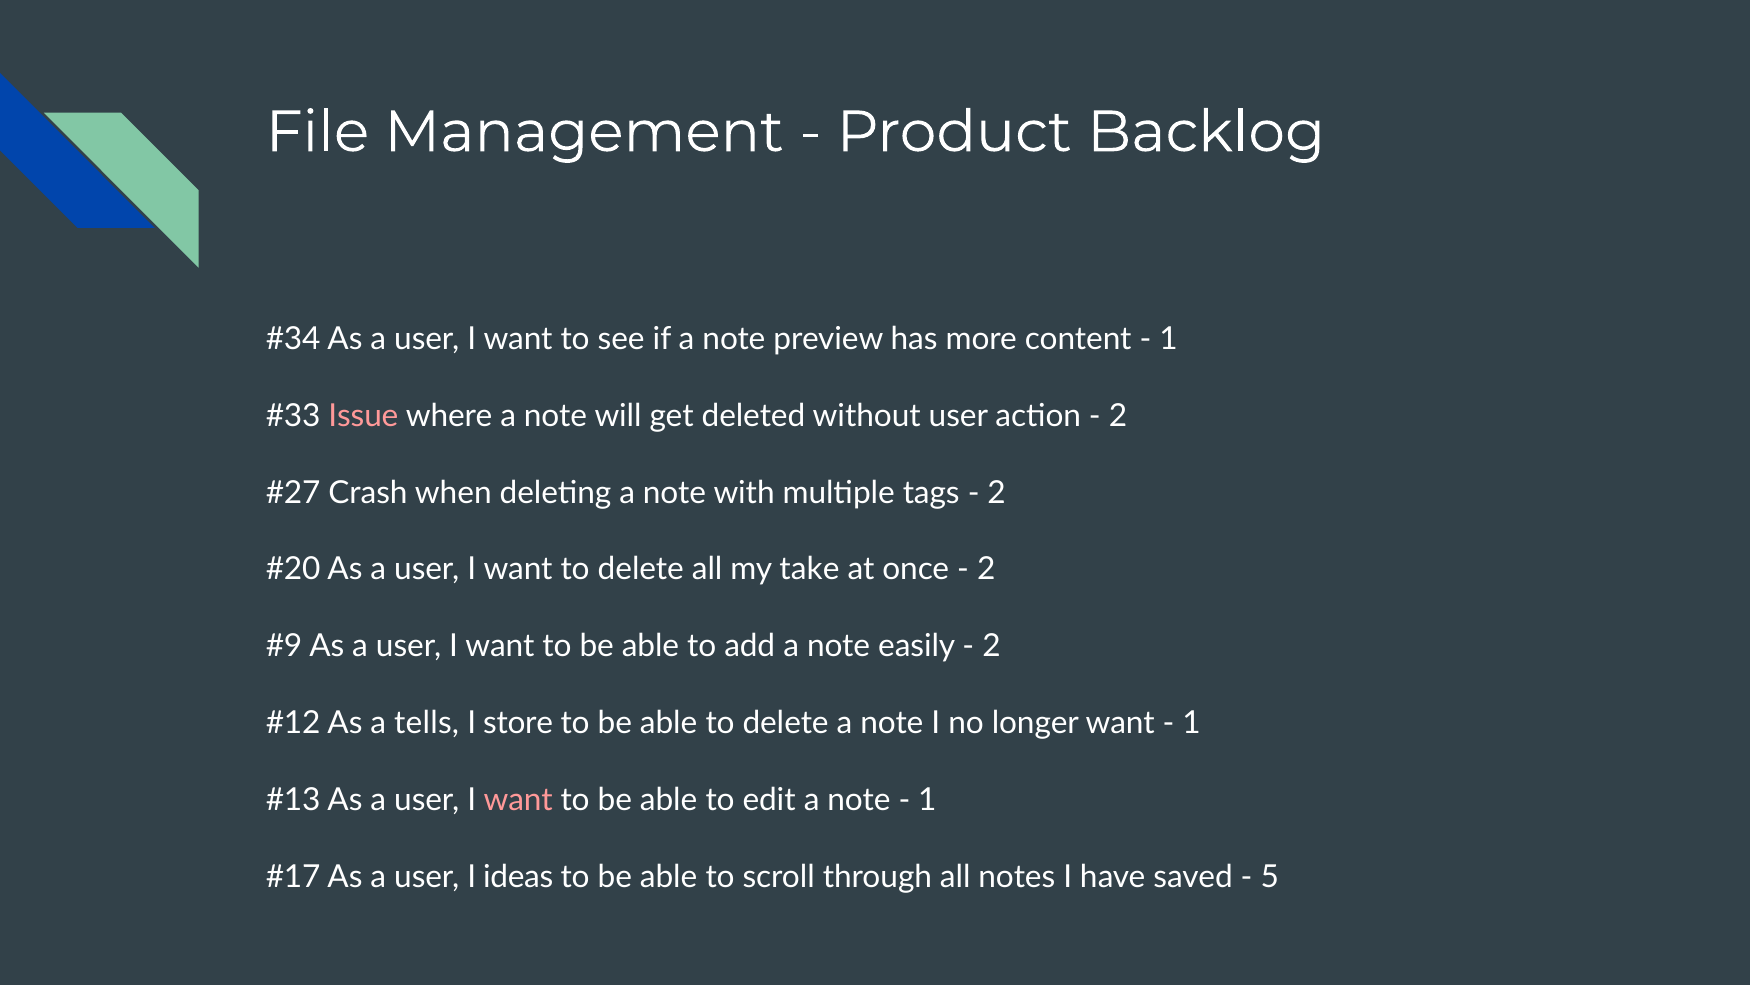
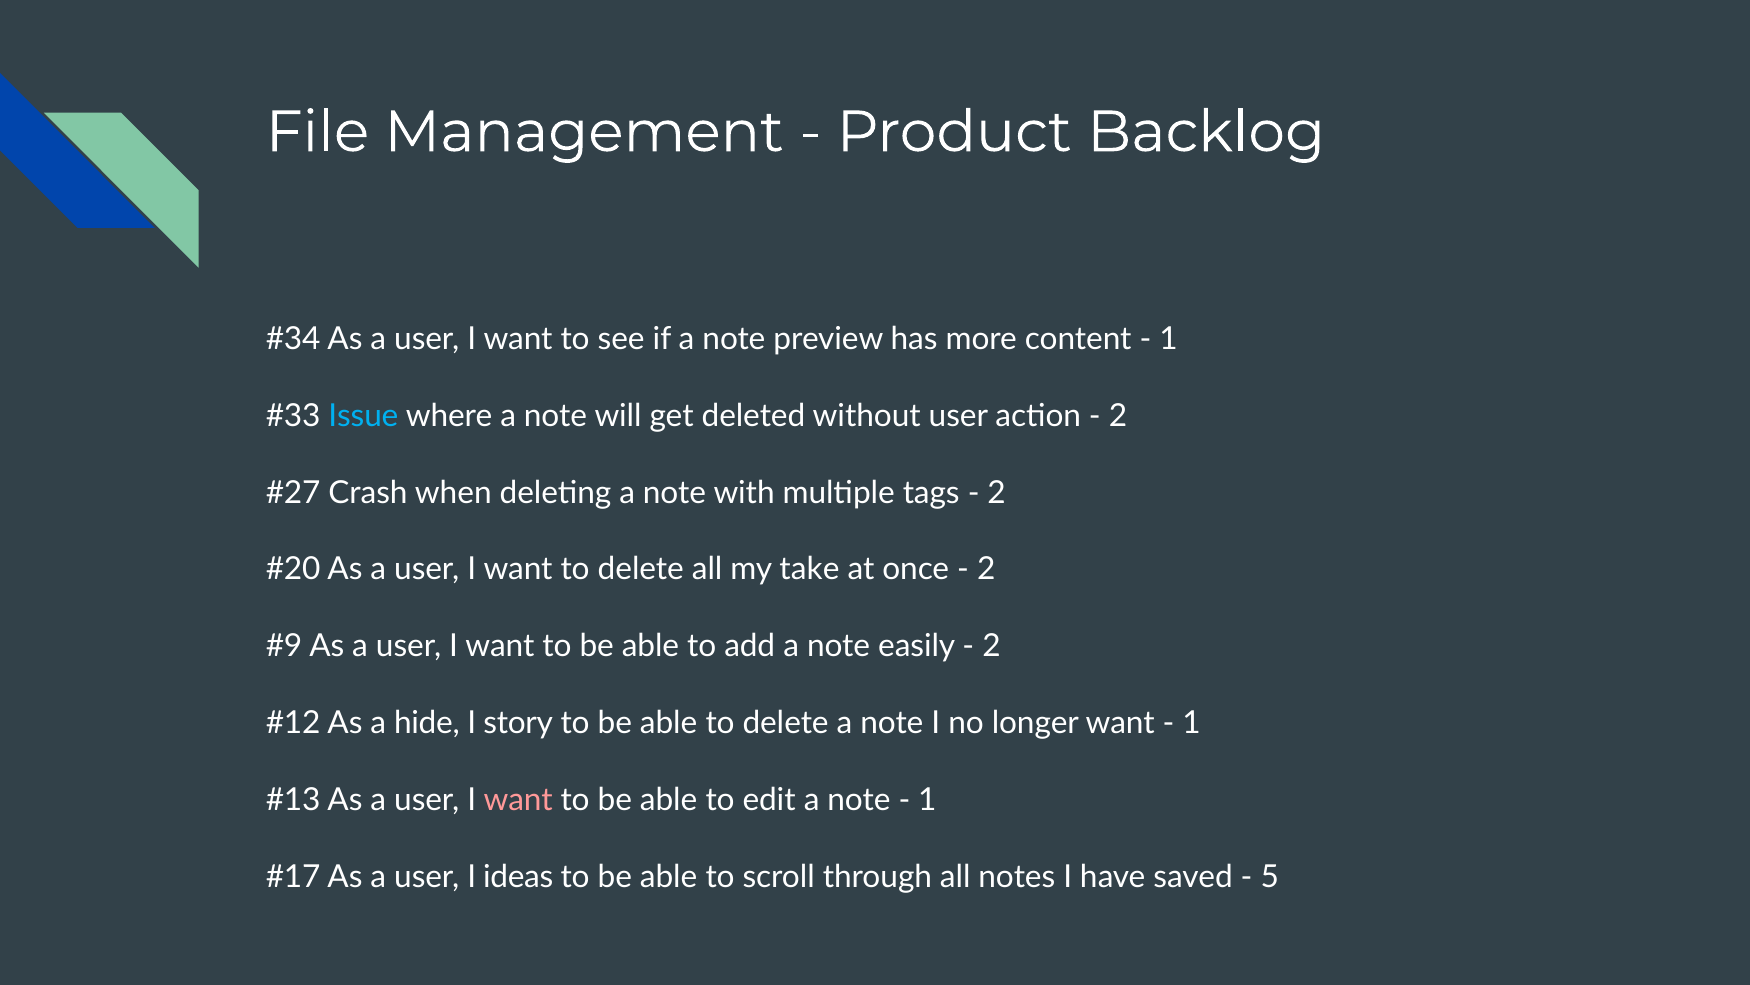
Issue colour: pink -> light blue
tells: tells -> hide
store: store -> story
